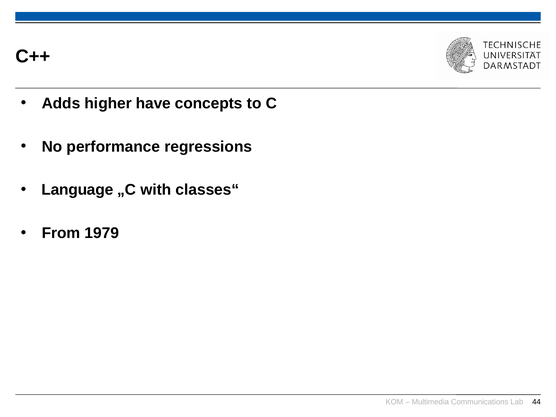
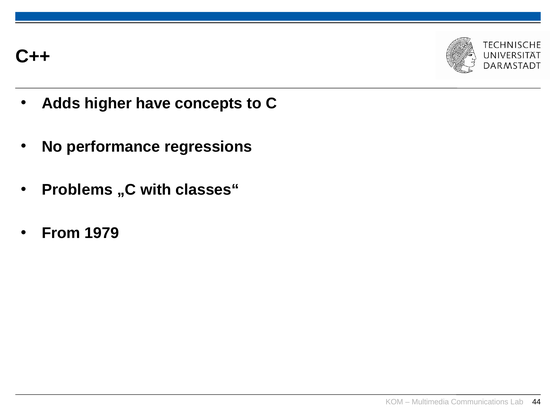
Language: Language -> Problems
